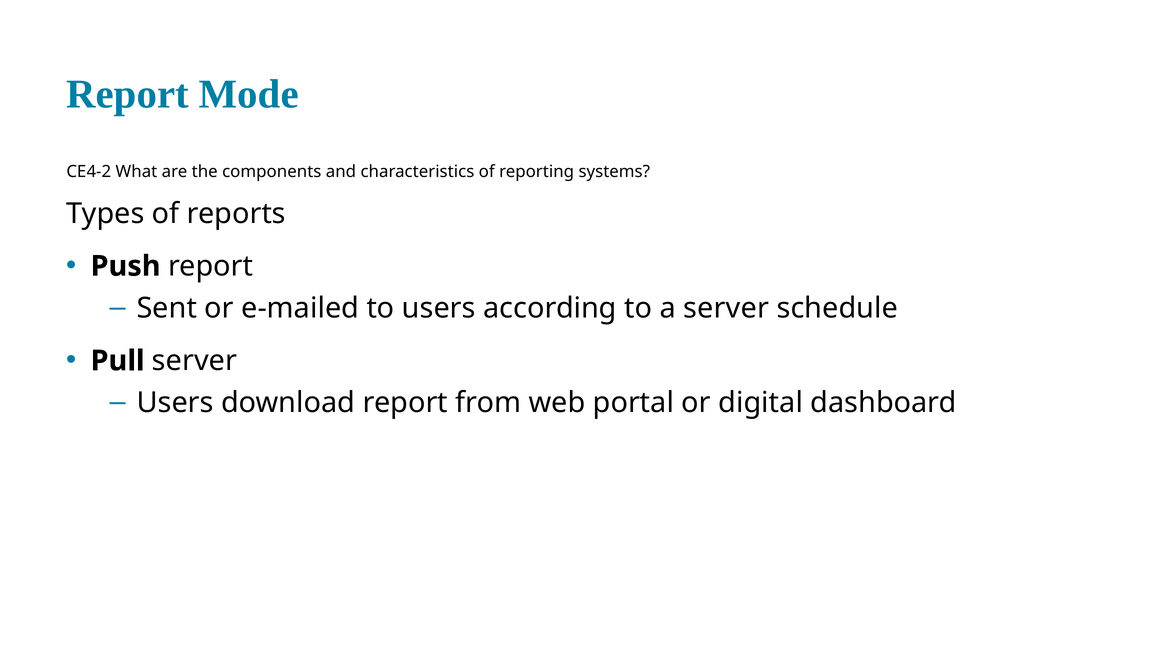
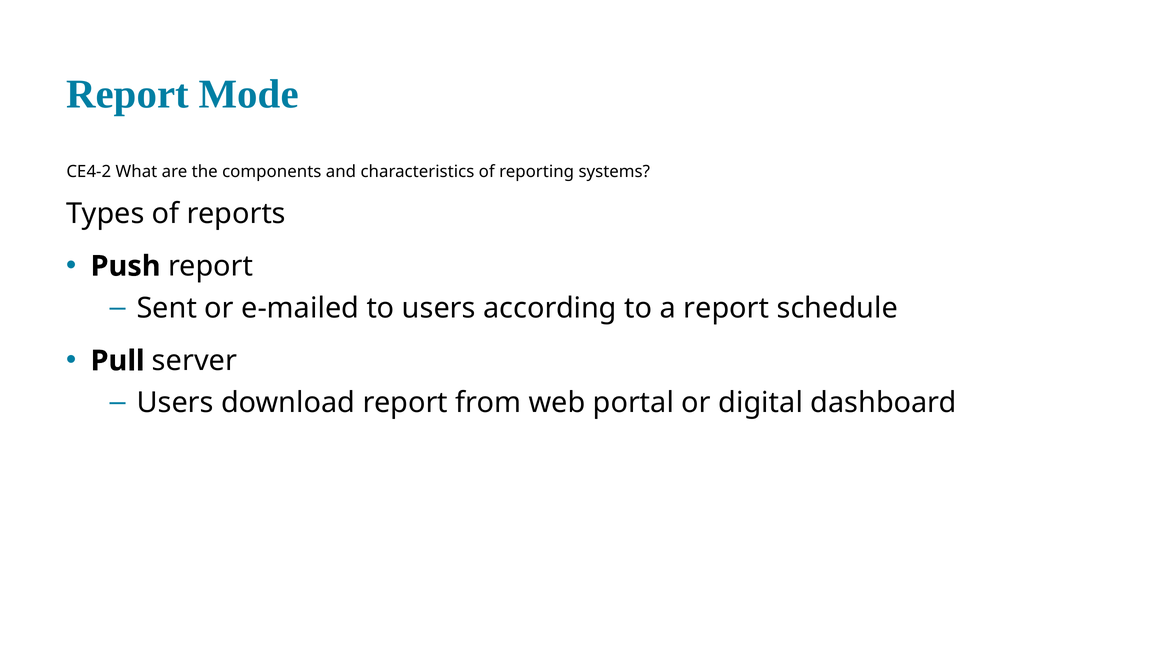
a server: server -> report
